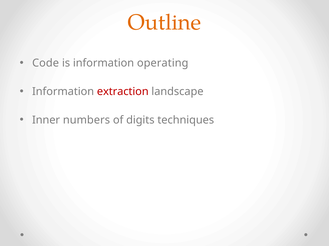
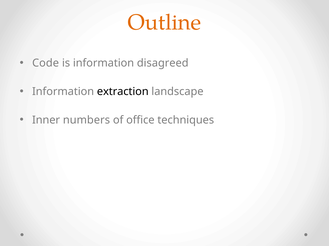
operating: operating -> disagreed
extraction colour: red -> black
digits: digits -> office
